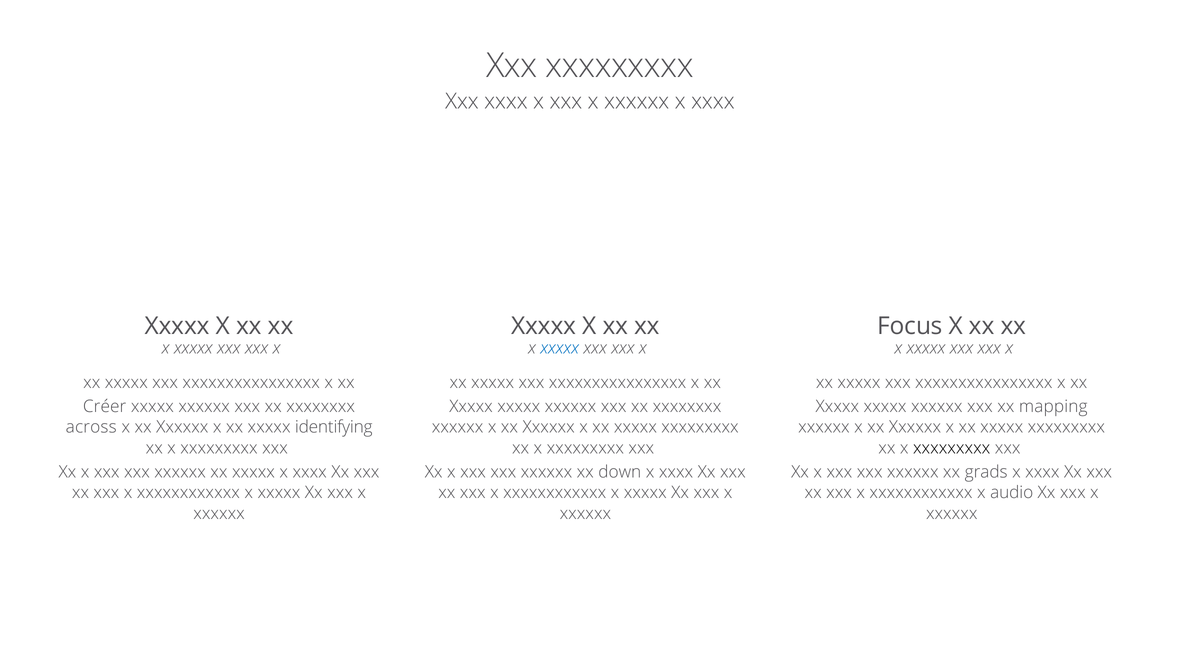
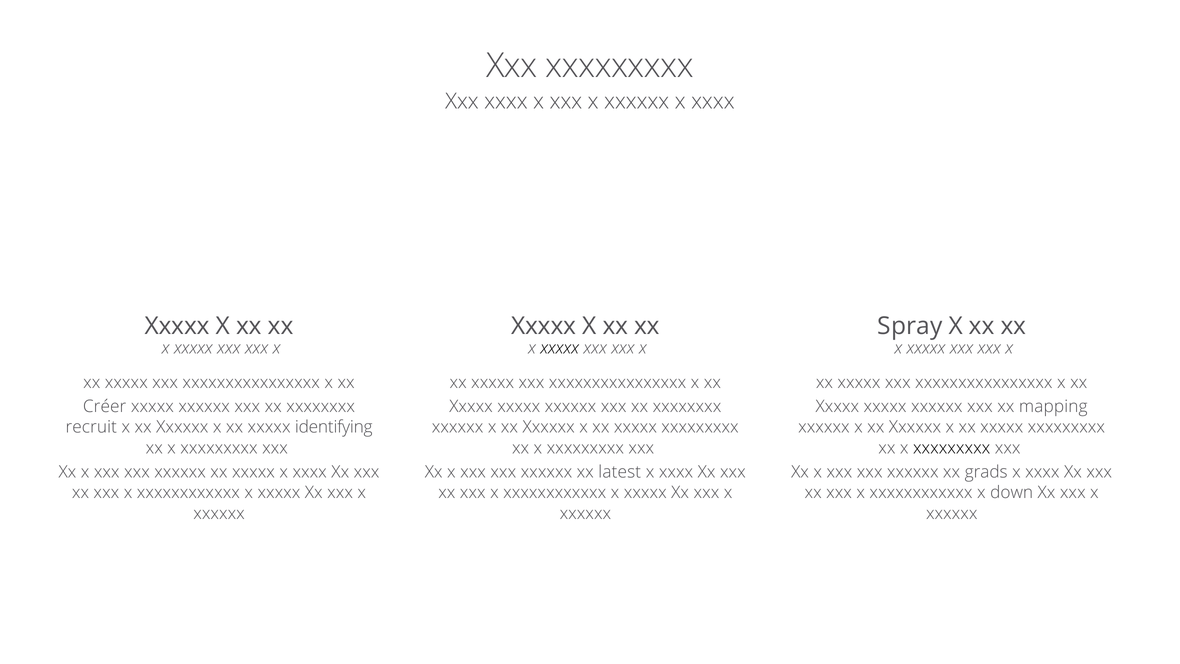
Focus: Focus -> Spray
xxxxx at (560, 348) colour: blue -> black
across: across -> recruit
down: down -> latest
audio: audio -> down
